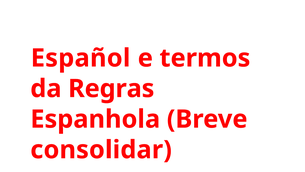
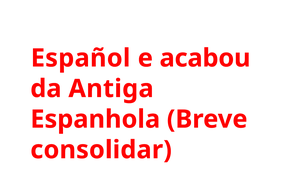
termos: termos -> acabou
Regras: Regras -> Antiga
